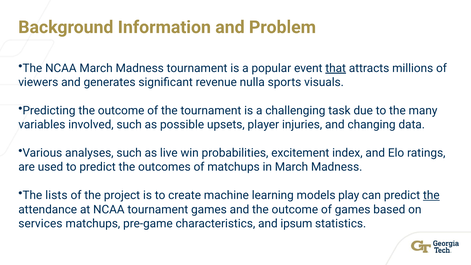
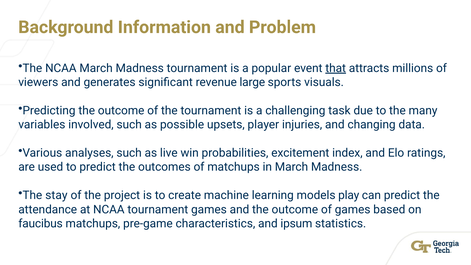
nulla: nulla -> large
lists: lists -> stay
the at (431, 195) underline: present -> none
services: services -> faucibus
